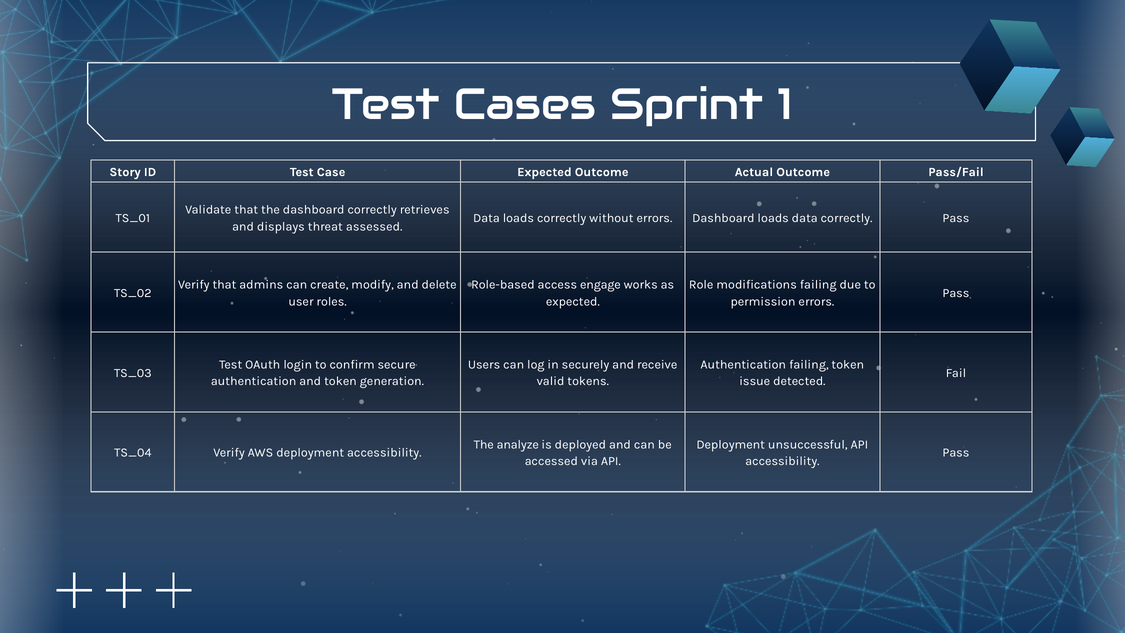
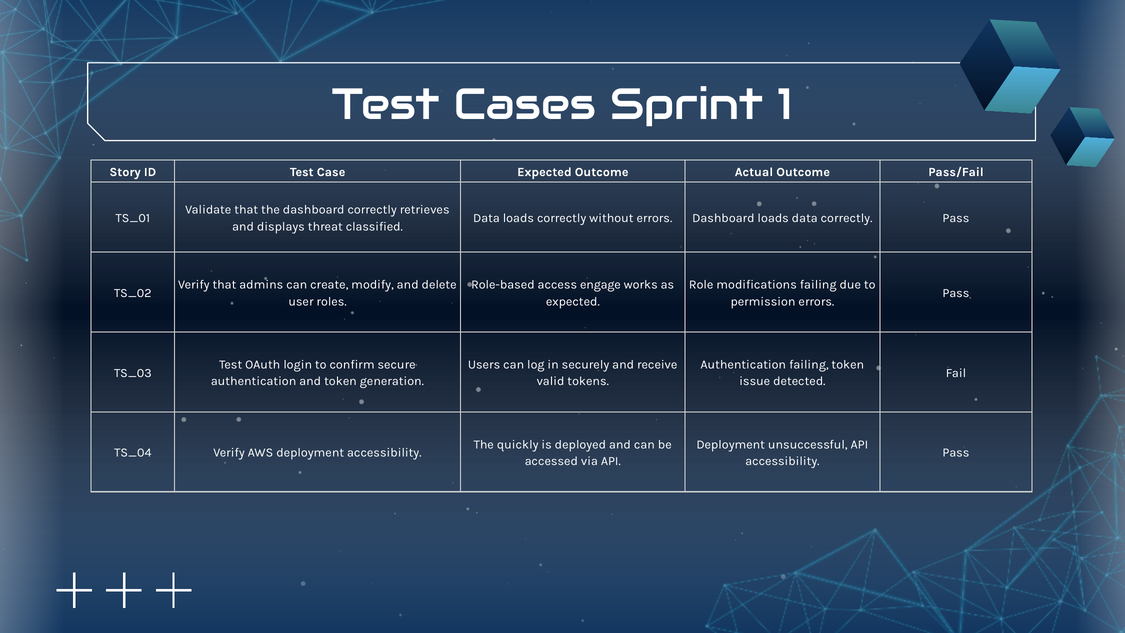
assessed: assessed -> classified
analyze: analyze -> quickly
